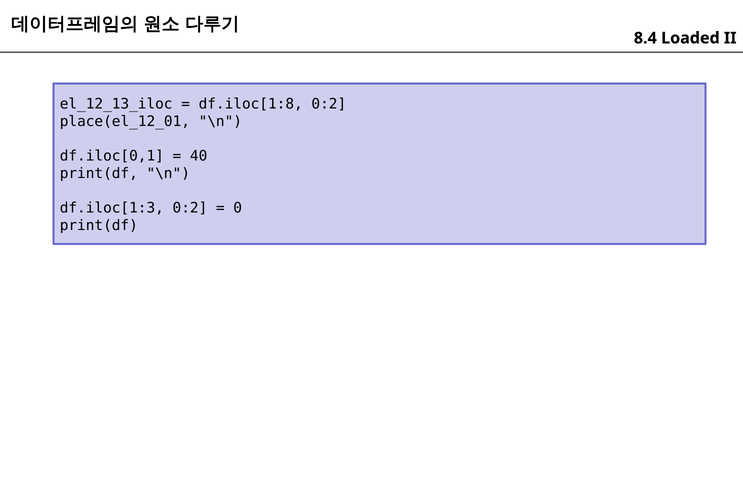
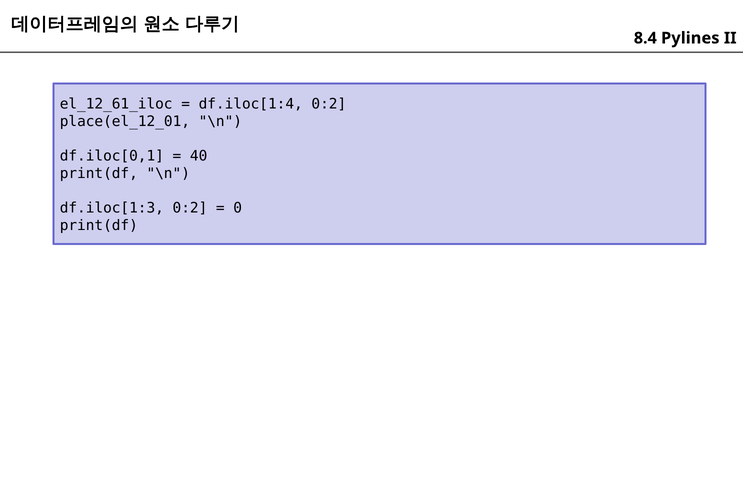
Loaded: Loaded -> Pylines
el_12_13_iloc: el_12_13_iloc -> el_12_61_iloc
df.iloc[1:8: df.iloc[1:8 -> df.iloc[1:4
